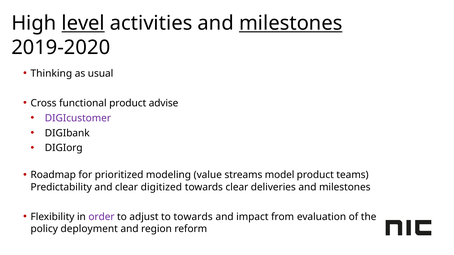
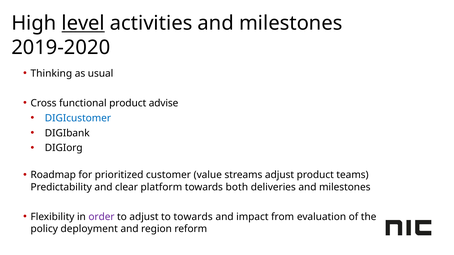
milestones at (291, 23) underline: present -> none
DIGIcustomer colour: purple -> blue
modeling: modeling -> customer
streams model: model -> adjust
digitized: digitized -> platform
towards clear: clear -> both
